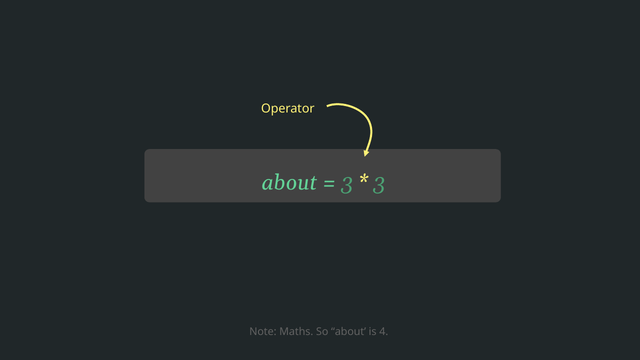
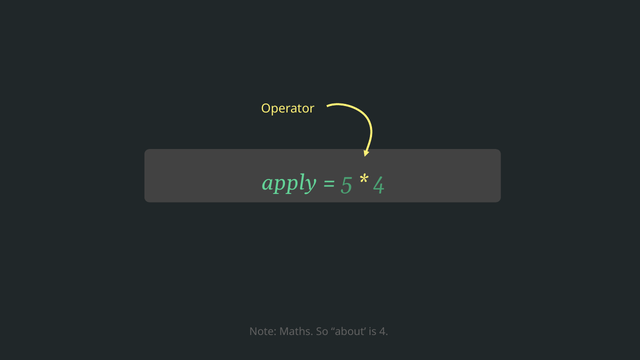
about at (289, 183): about -> apply
3 at (347, 183): 3 -> 5
3 at (379, 183): 3 -> 4
